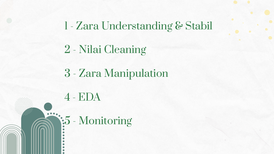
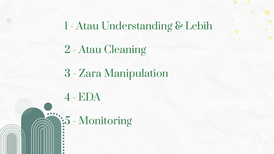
Zara at (88, 26): Zara -> Atau
Stabil: Stabil -> Lebih
Nilai at (90, 50): Nilai -> Atau
